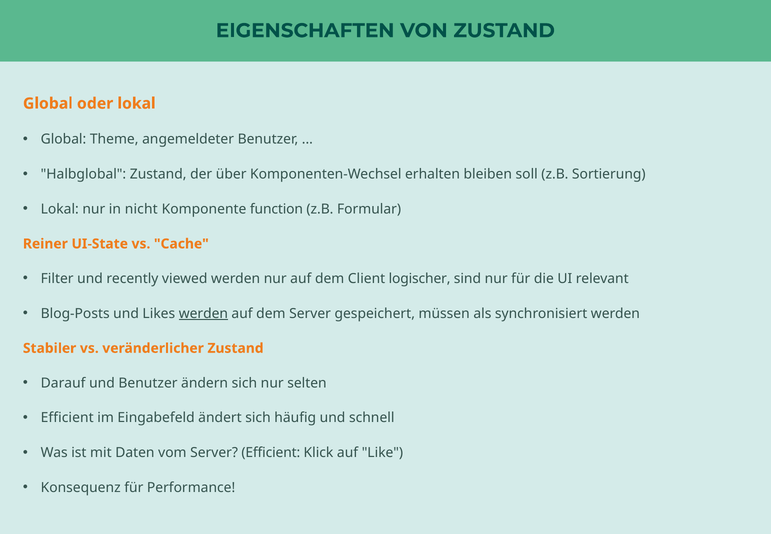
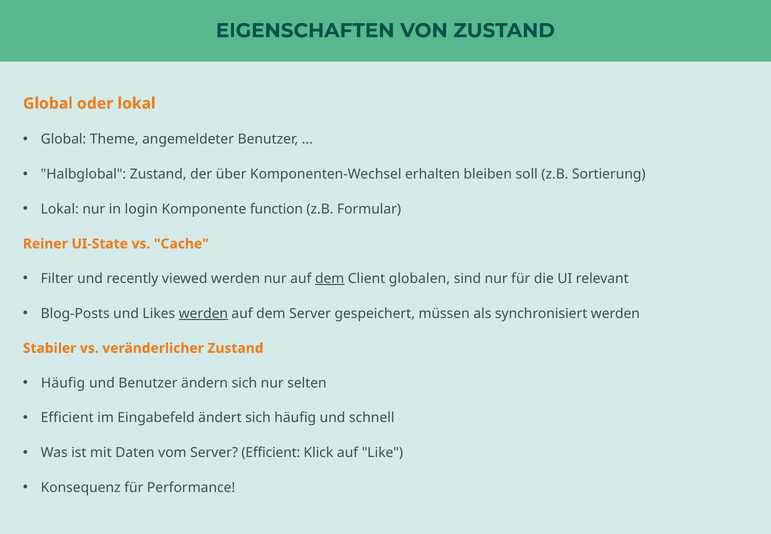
nicht: nicht -> login
dem at (330, 279) underline: none -> present
logischer: logischer -> globalen
Darauf at (63, 383): Darauf -> Häufig
